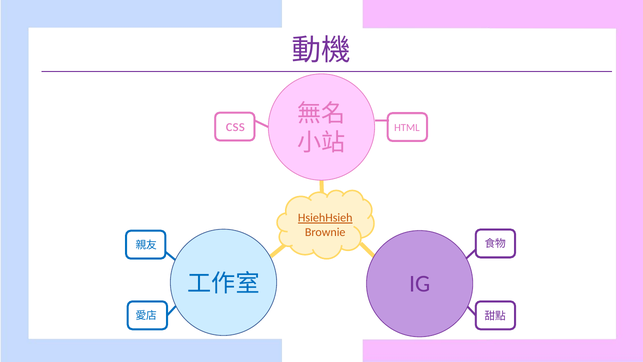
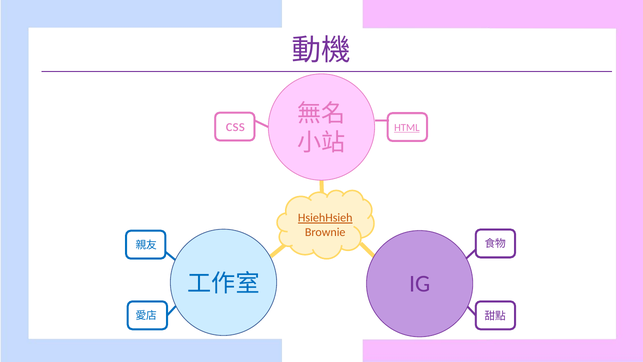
HTML underline: none -> present
